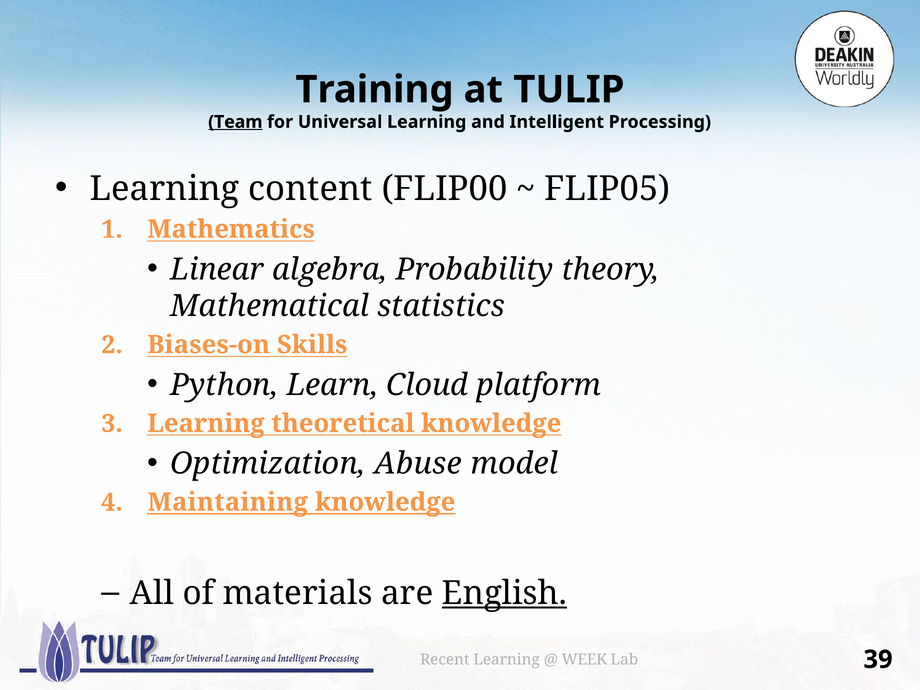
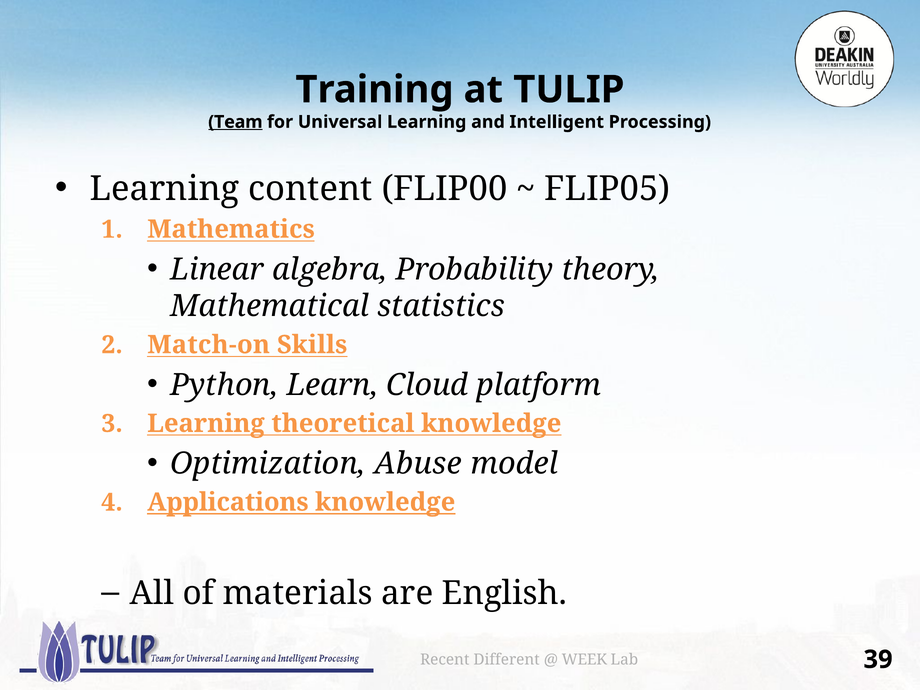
Biases-on: Biases-on -> Match-on
Maintaining: Maintaining -> Applications
English underline: present -> none
Recent Learning: Learning -> Different
